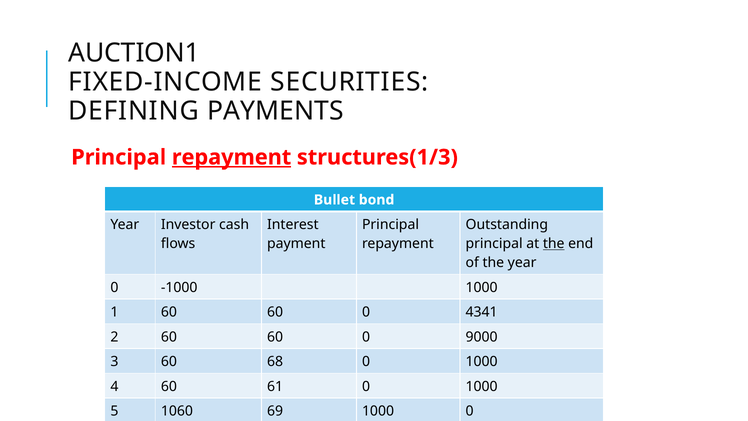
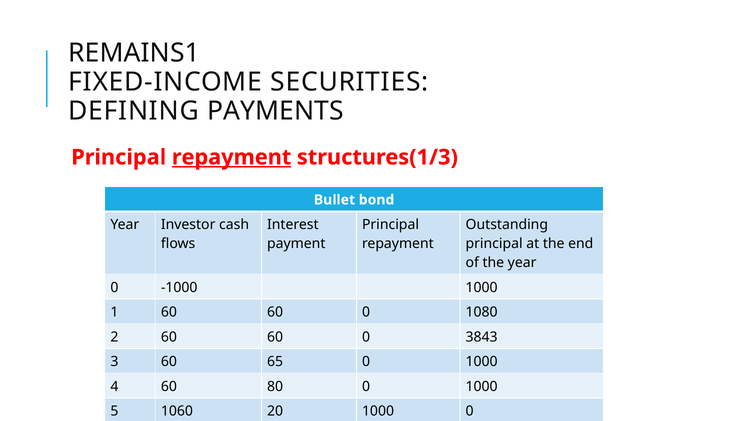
AUCTION1: AUCTION1 -> REMAINS1
the at (554, 243) underline: present -> none
4341: 4341 -> 1080
9000: 9000 -> 3843
68: 68 -> 65
61: 61 -> 80
69: 69 -> 20
